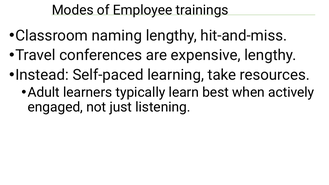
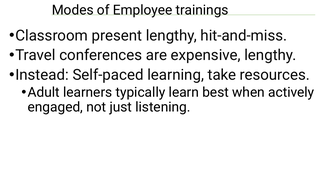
naming: naming -> present
